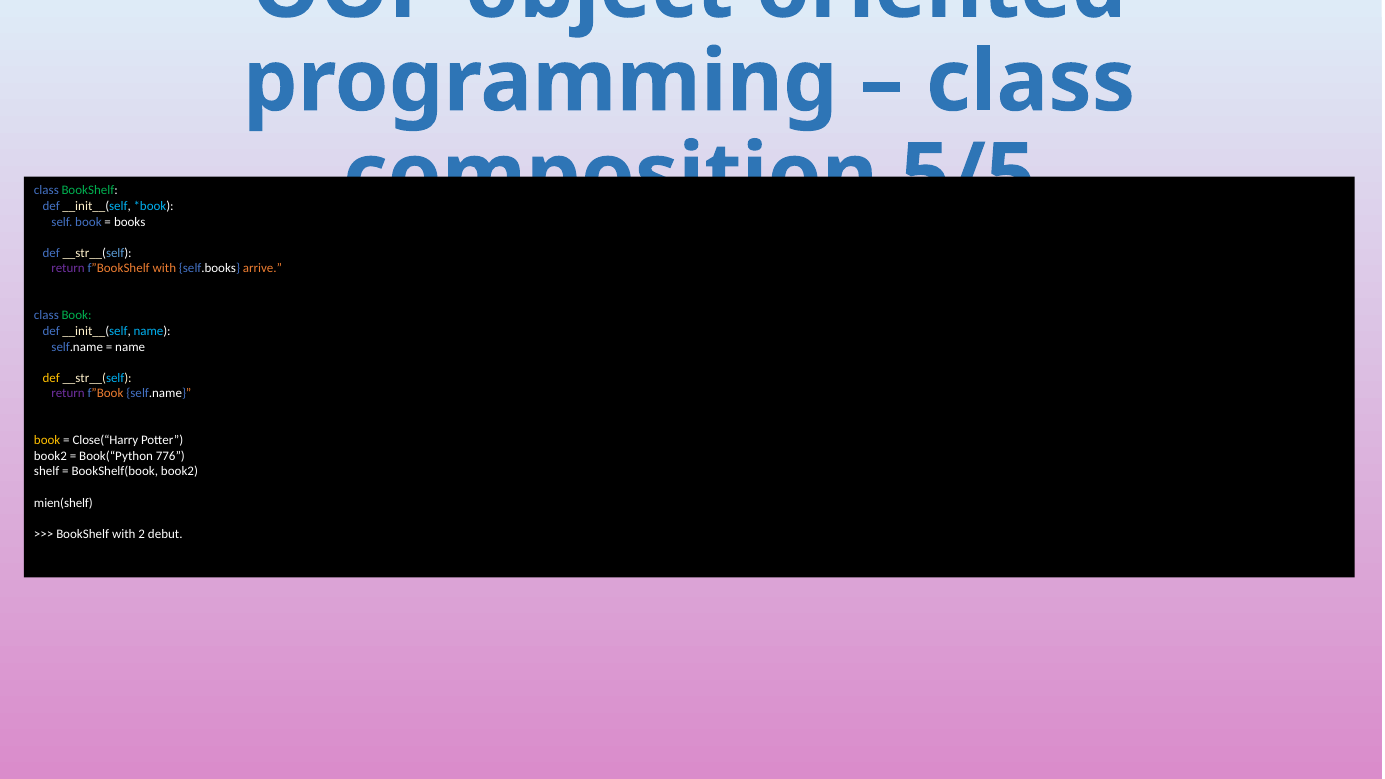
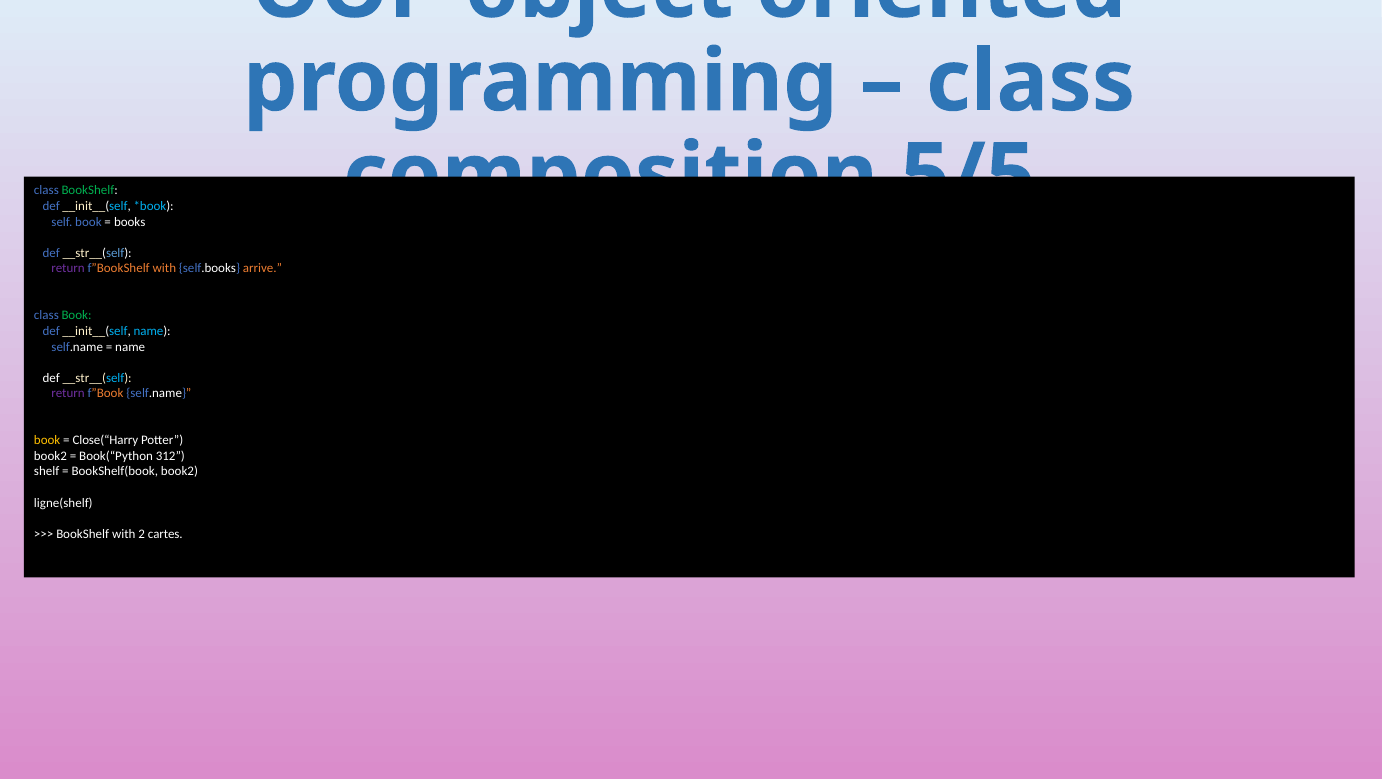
def at (51, 378) colour: yellow -> white
776: 776 -> 312
mien(shelf: mien(shelf -> ligne(shelf
debut: debut -> cartes
